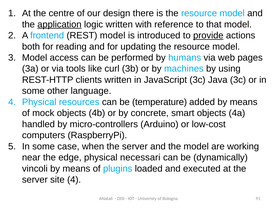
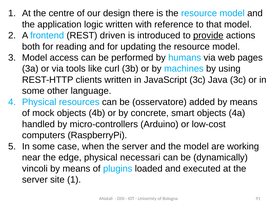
application underline: present -> none
REST model: model -> driven
temperature: temperature -> osservatore
site 4: 4 -> 1
